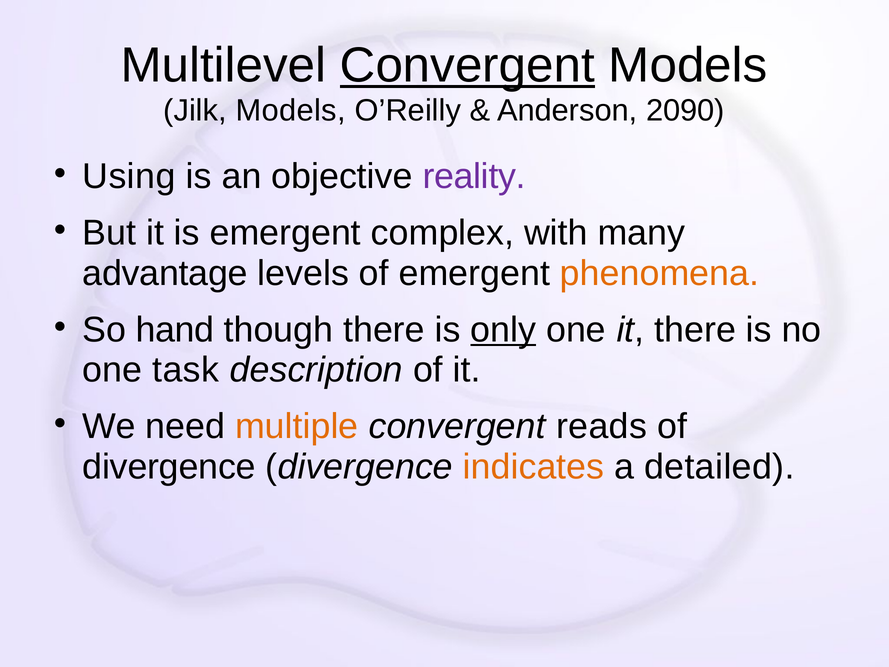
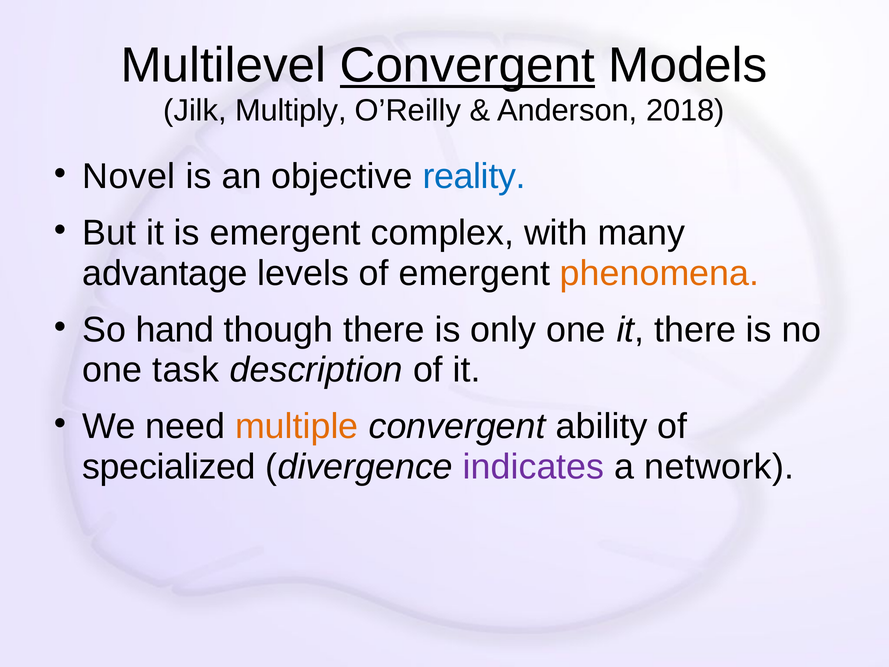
Jilk Models: Models -> Multiply
2090: 2090 -> 2018
Using: Using -> Novel
reality colour: purple -> blue
only underline: present -> none
reads: reads -> ability
divergence at (169, 467): divergence -> specialized
indicates colour: orange -> purple
detailed: detailed -> network
